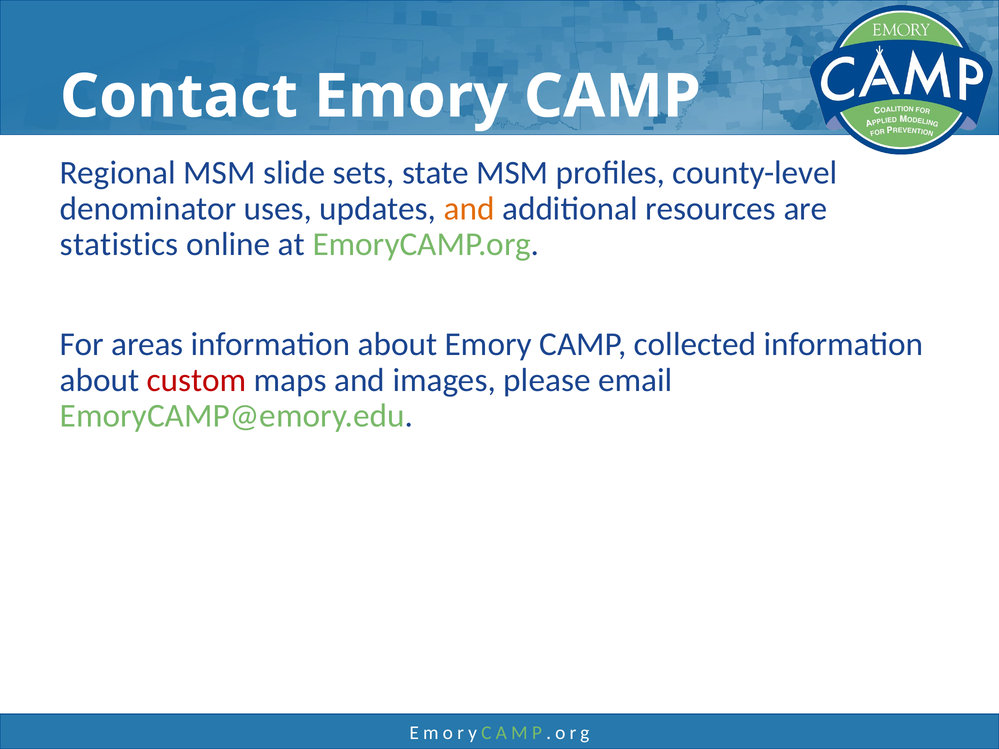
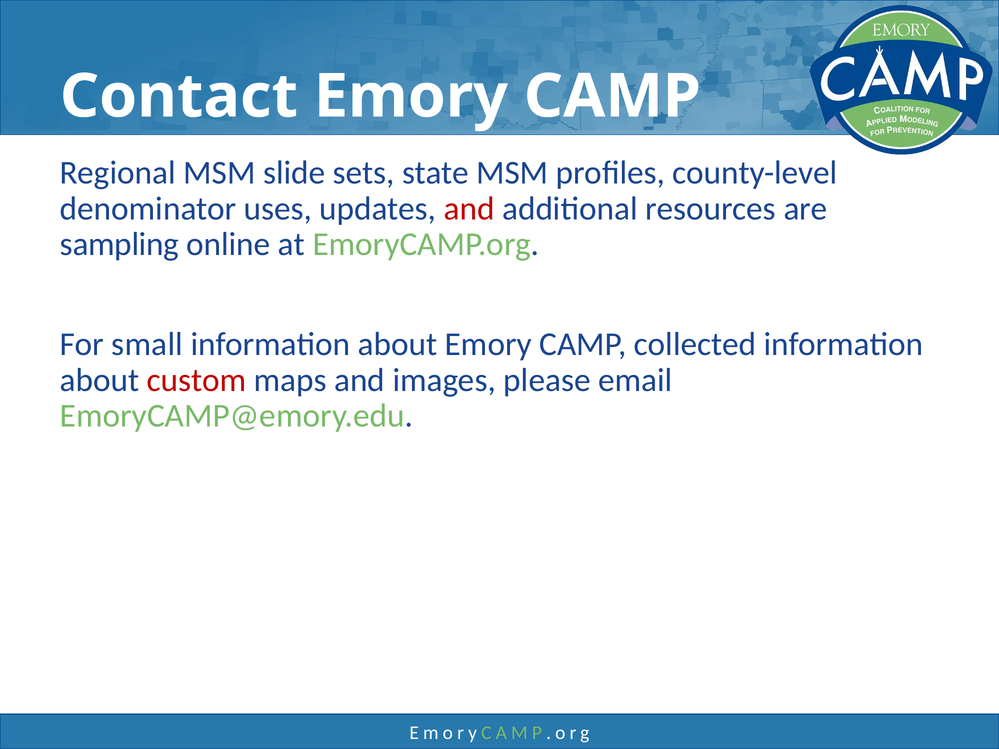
and at (469, 209) colour: orange -> red
statistics: statistics -> sampling
areas: areas -> small
